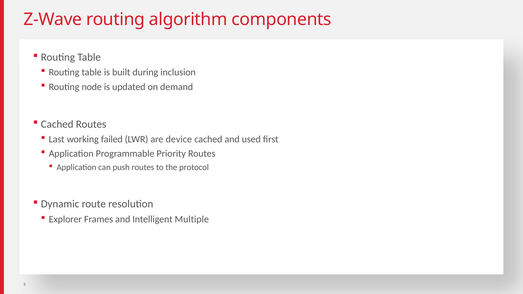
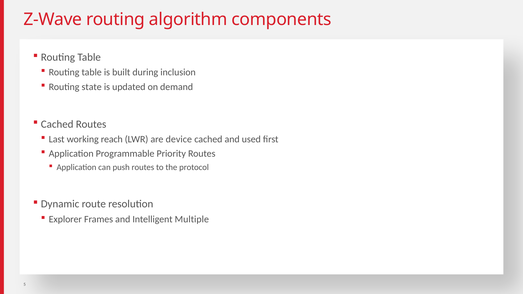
node: node -> state
failed: failed -> reach
